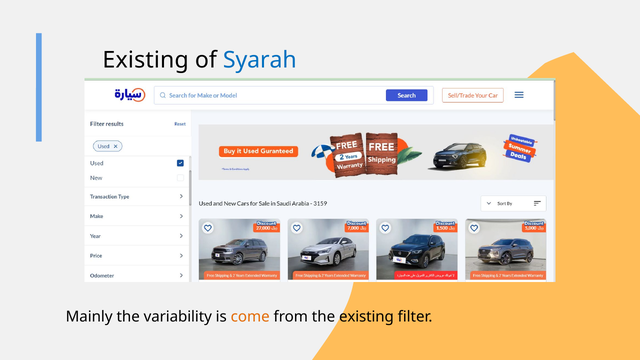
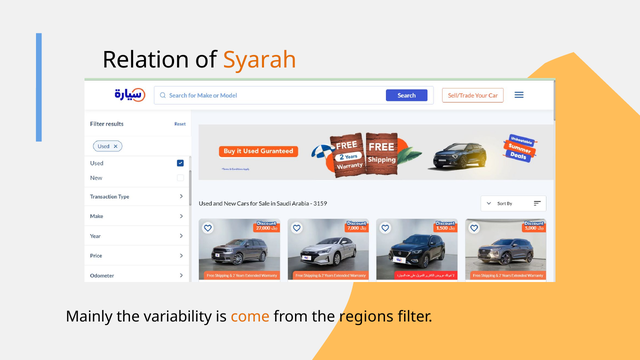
Existing at (146, 60): Existing -> Relation
Syarah colour: blue -> orange
the existing: existing -> regions
